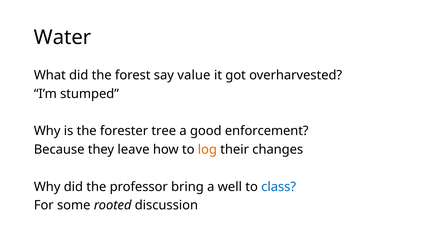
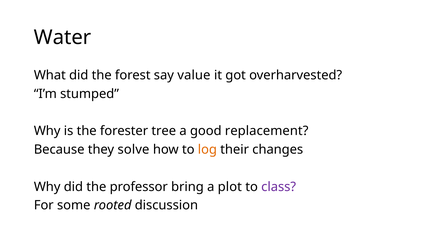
enforcement: enforcement -> replacement
leave: leave -> solve
well: well -> plot
class colour: blue -> purple
